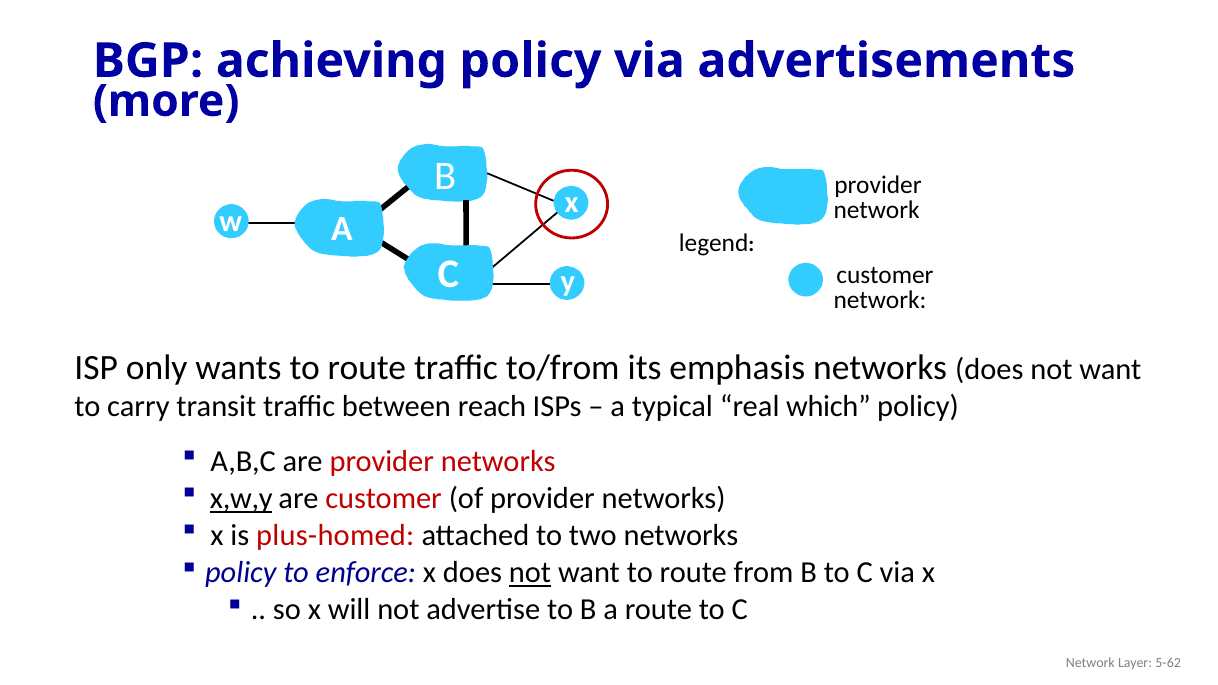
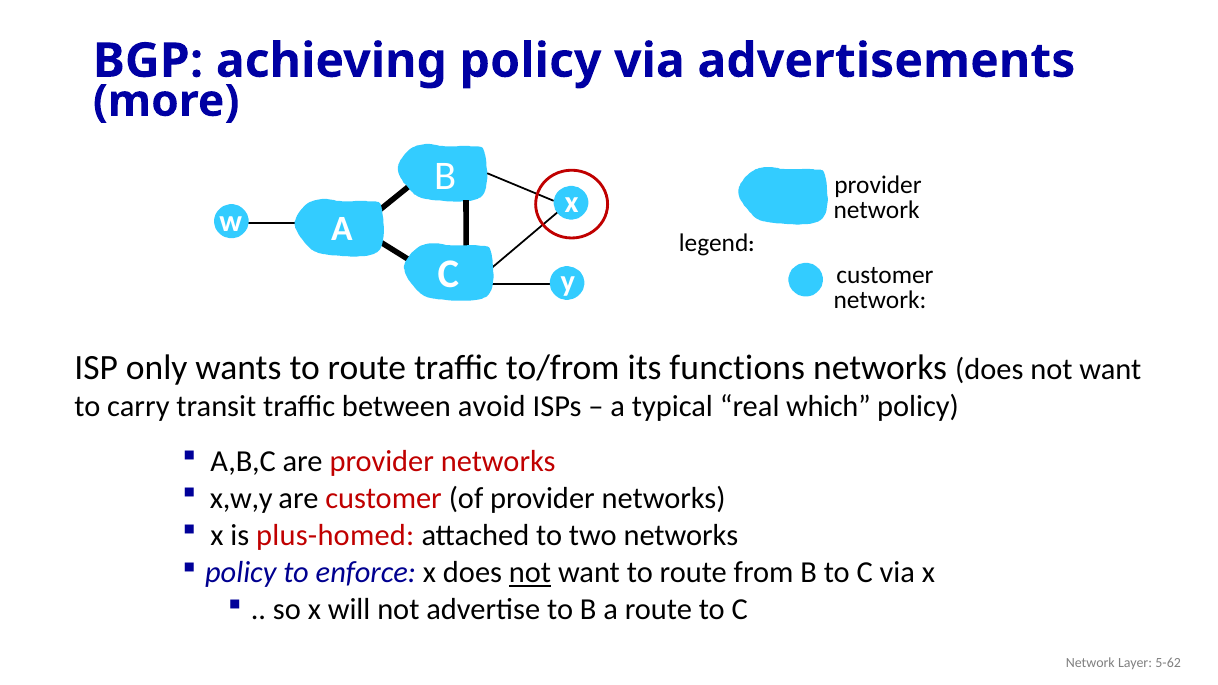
emphasis: emphasis -> functions
reach: reach -> avoid
x,w,y underline: present -> none
